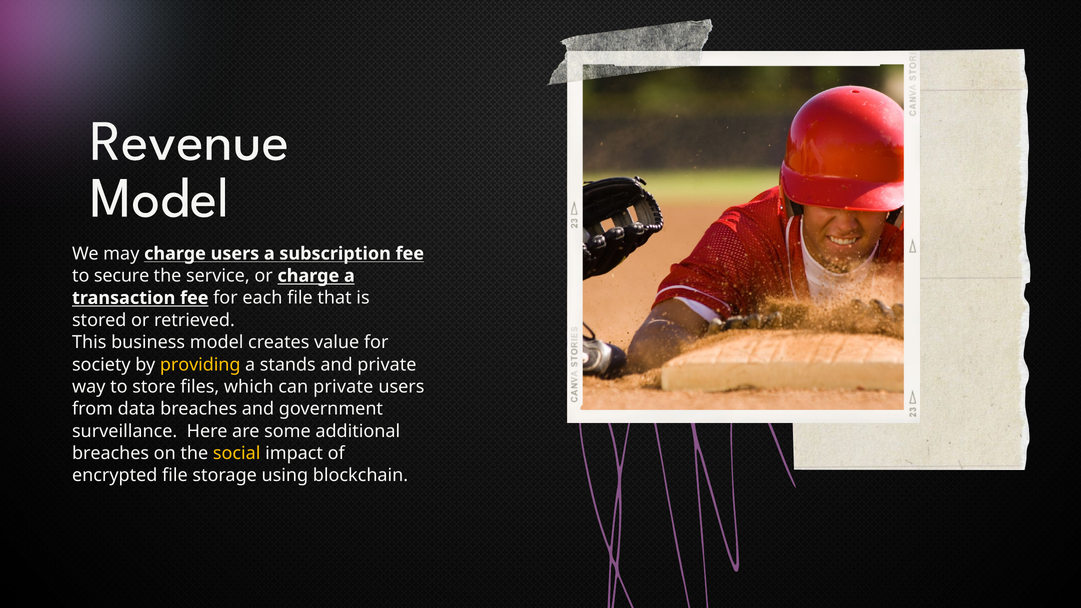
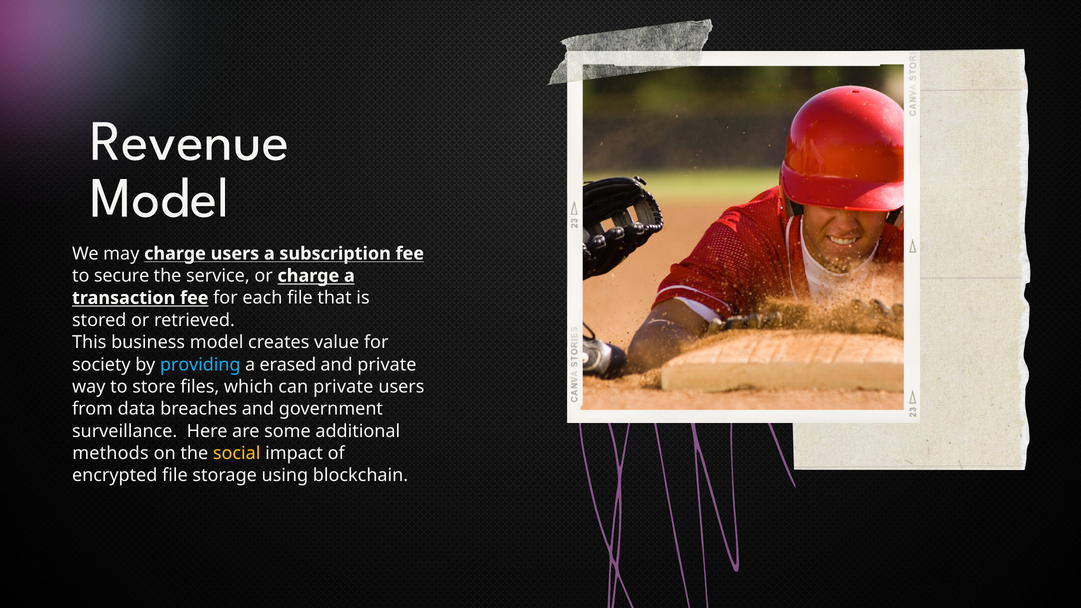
providing colour: yellow -> light blue
stands: stands -> erased
breaches at (111, 453): breaches -> methods
